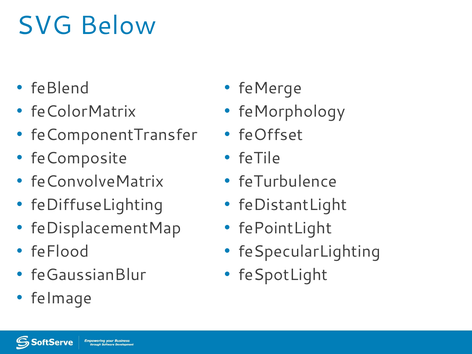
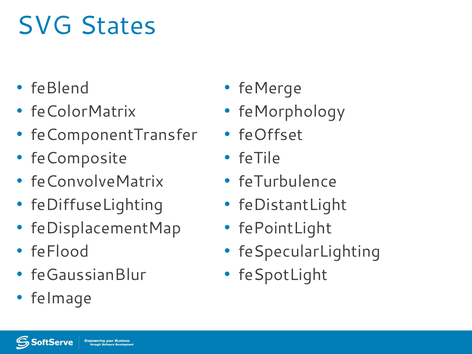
Below: Below -> States
